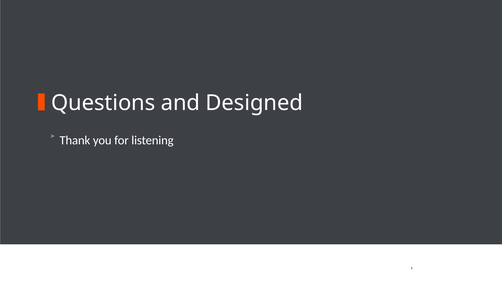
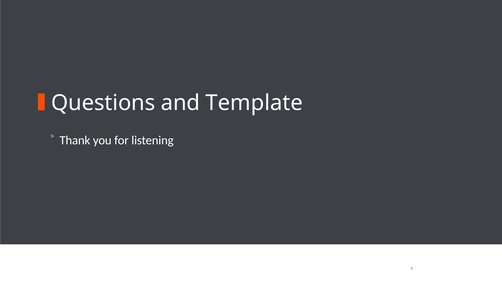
Designed: Designed -> Template
